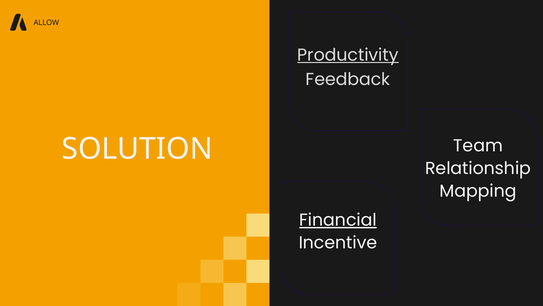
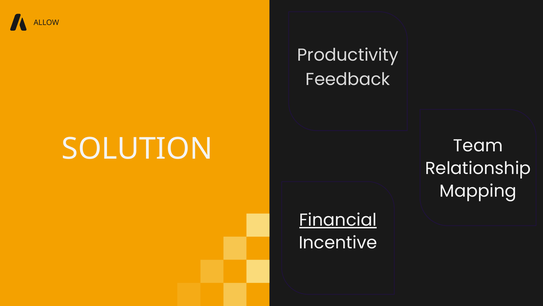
Productivity underline: present -> none
